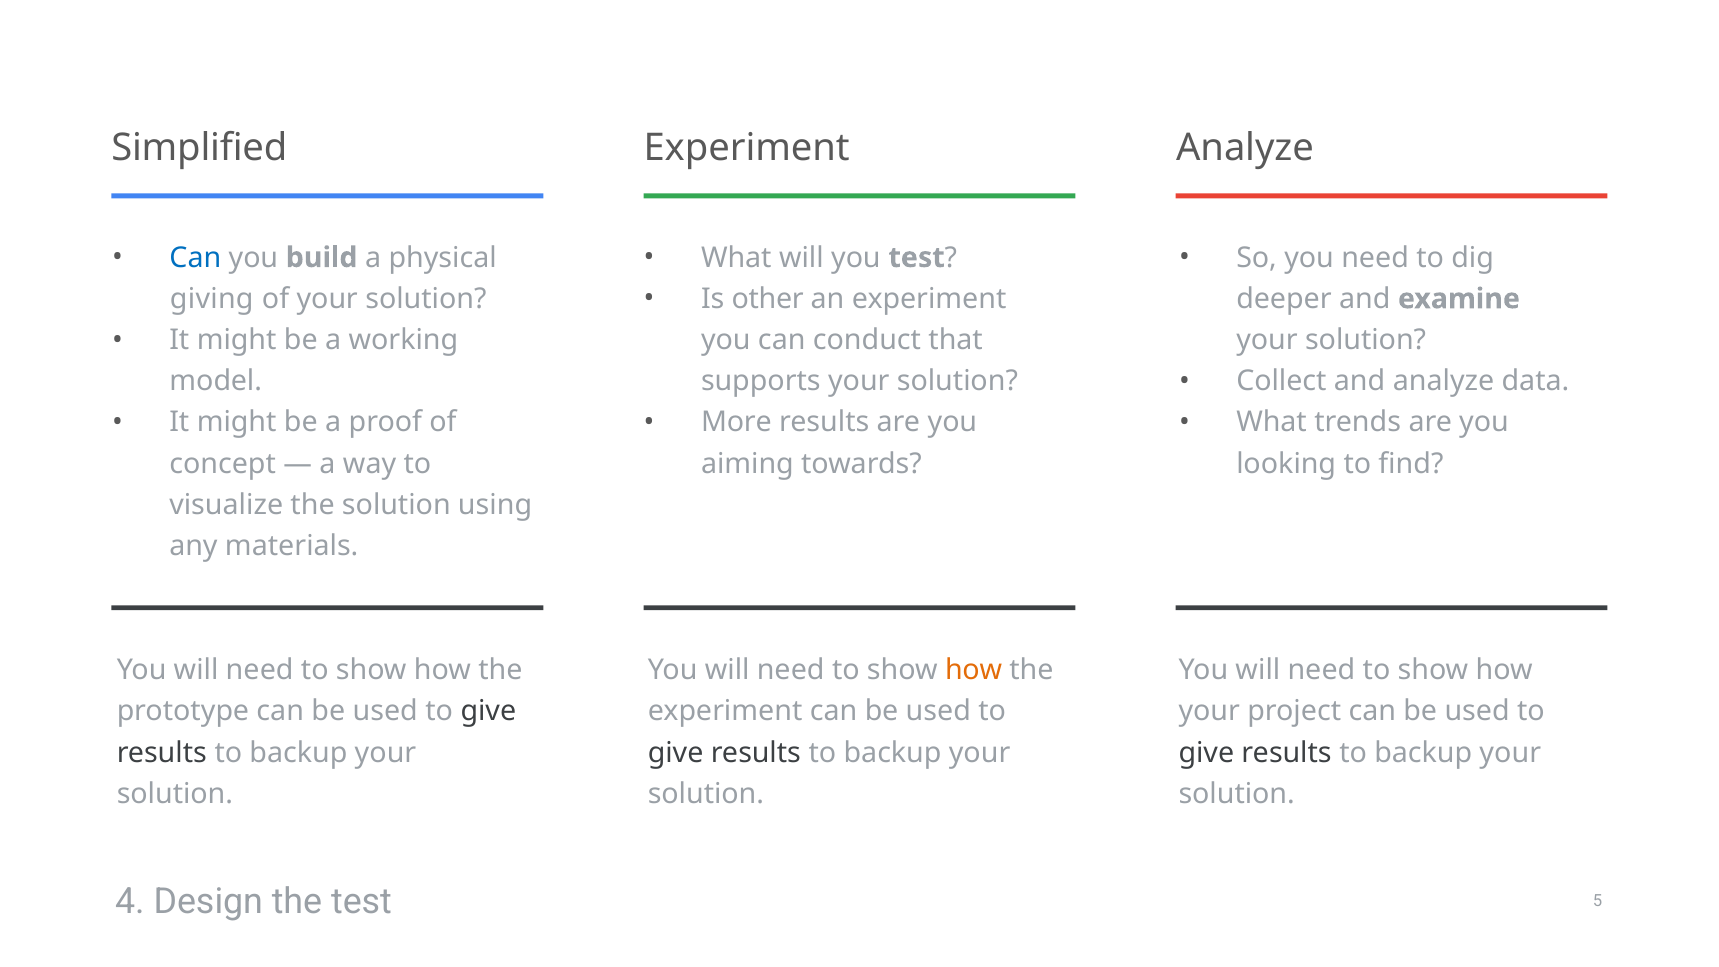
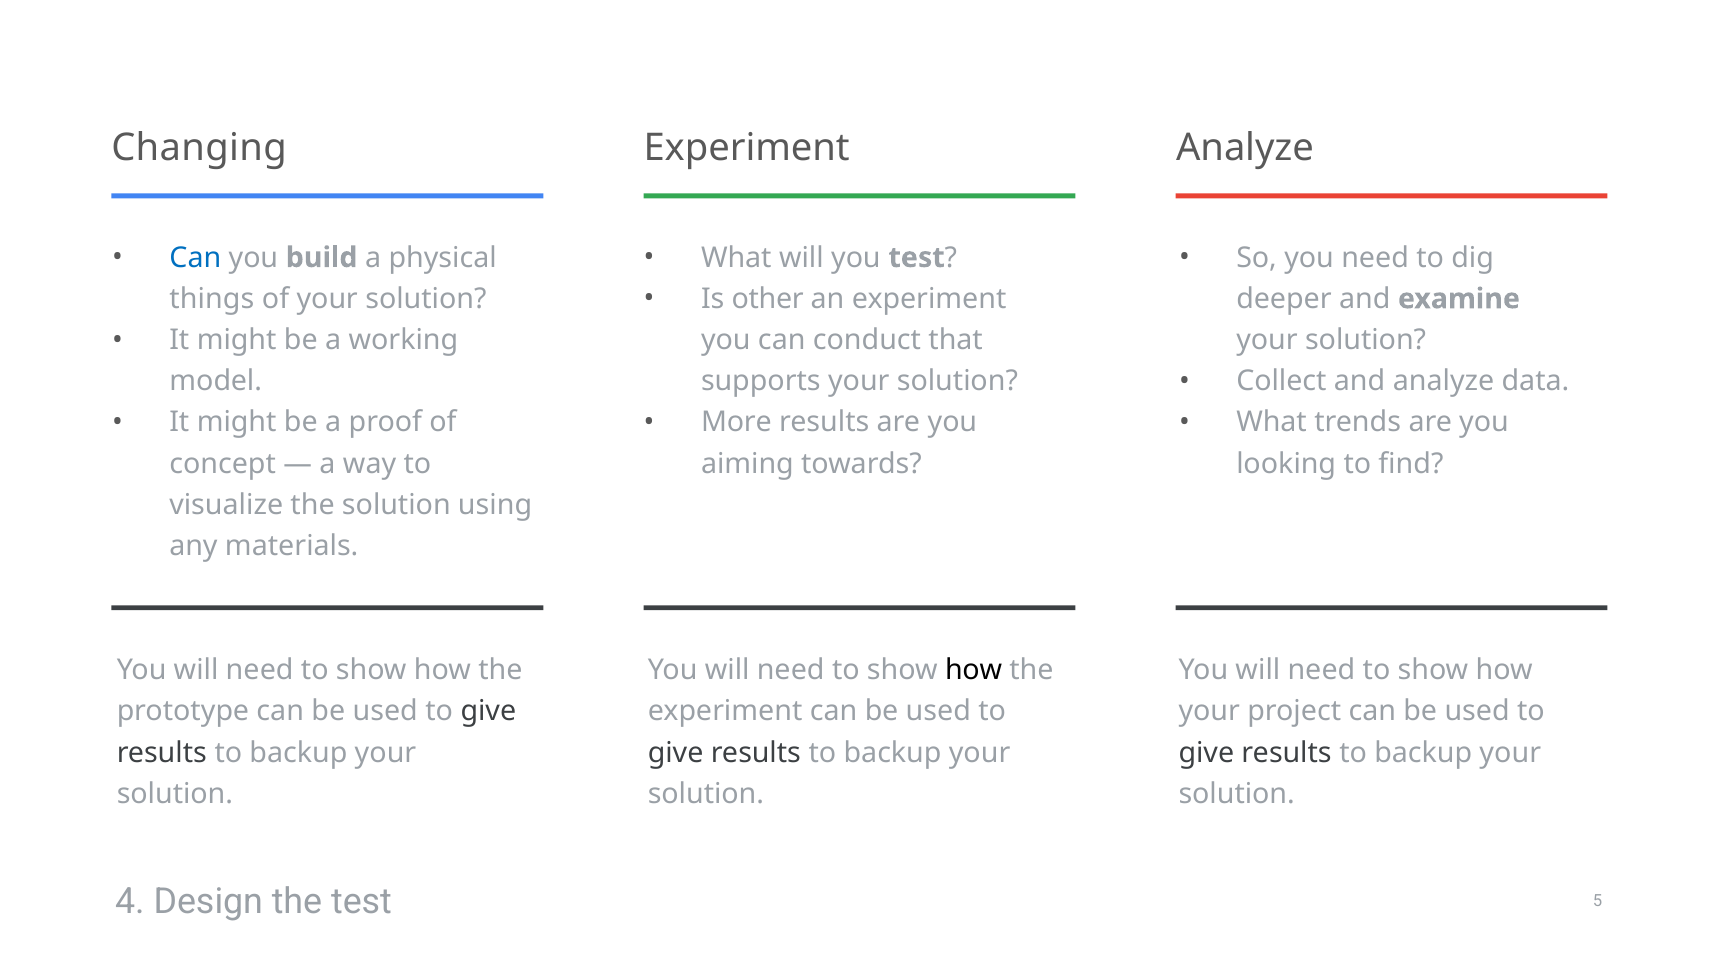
Simplified: Simplified -> Changing
giving: giving -> things
how at (974, 670) colour: orange -> black
